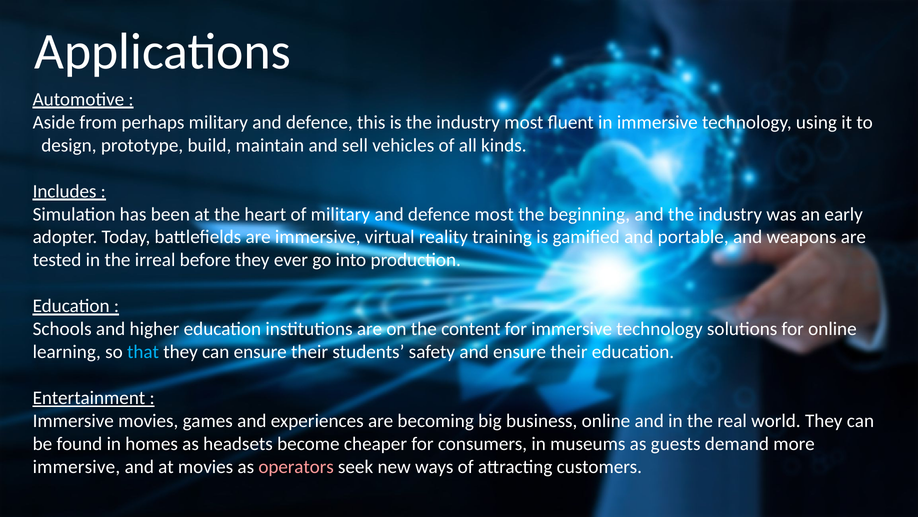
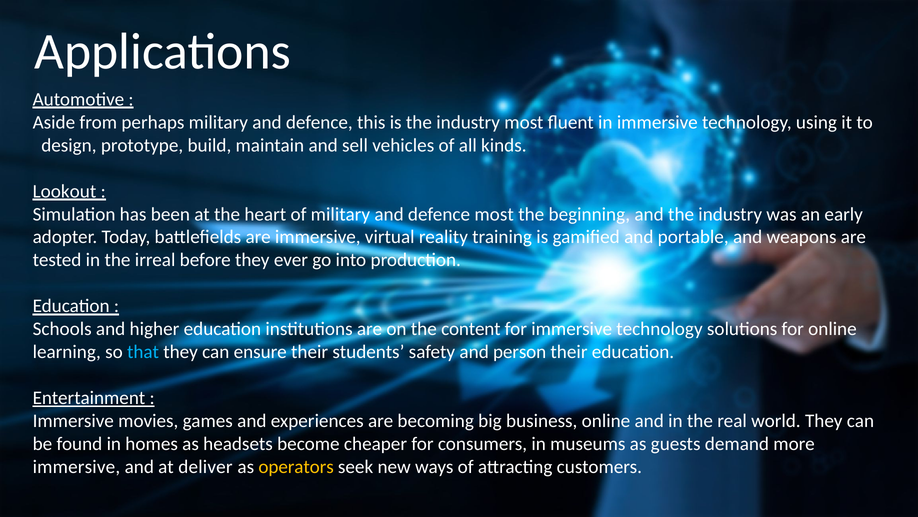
Includes: Includes -> Lookout
and ensure: ensure -> person
at movies: movies -> deliver
operators colour: pink -> yellow
